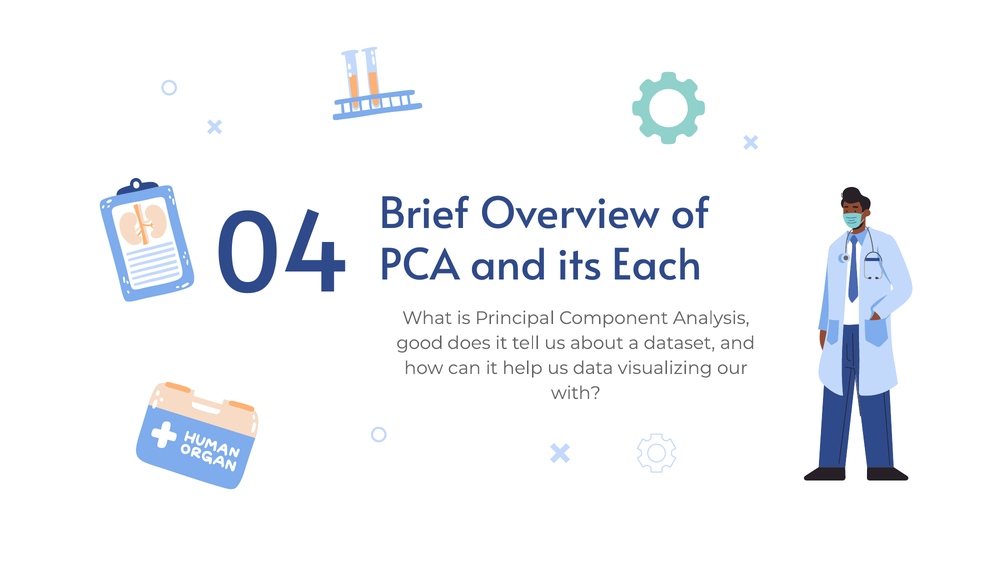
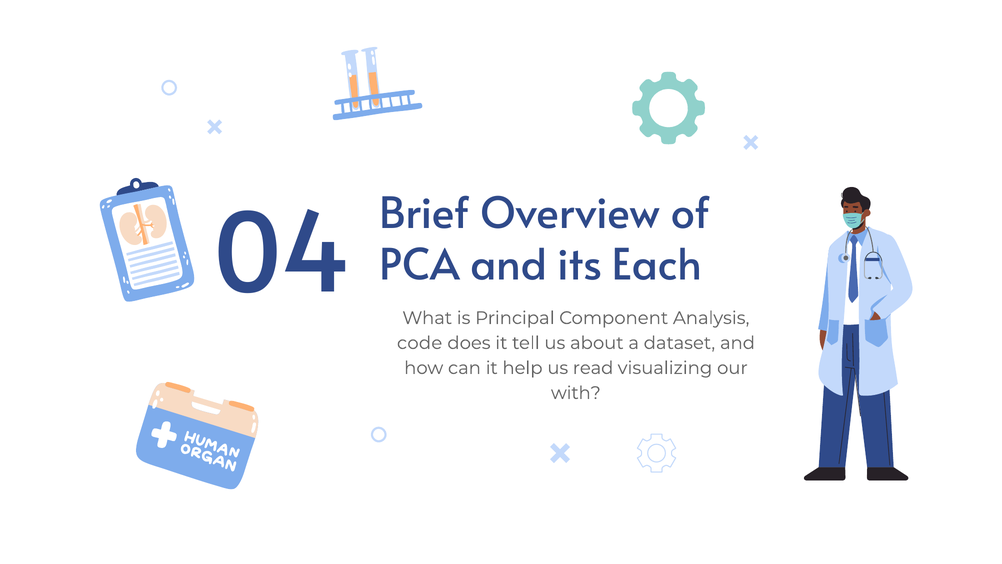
good: good -> code
data: data -> read
